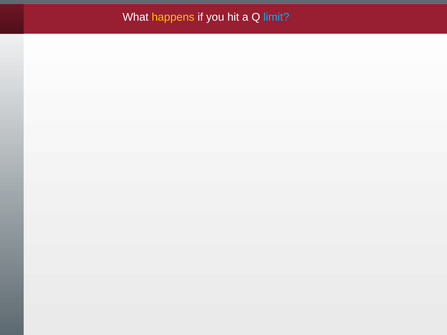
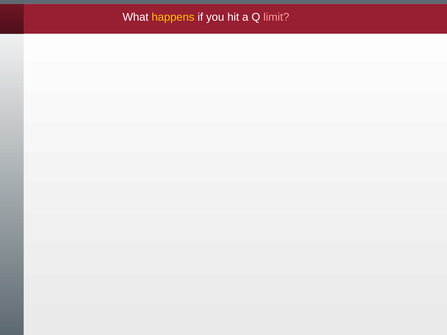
limit colour: light blue -> pink
